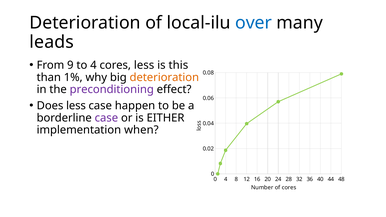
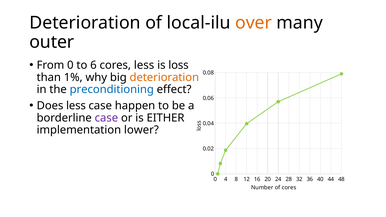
over colour: blue -> orange
leads: leads -> outer
From 9: 9 -> 0
to 4: 4 -> 6
this: this -> loss
preconditioning colour: purple -> blue
when: when -> lower
